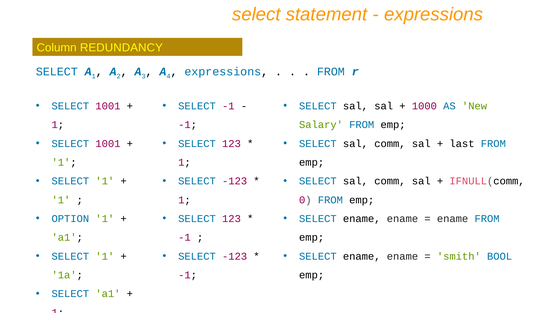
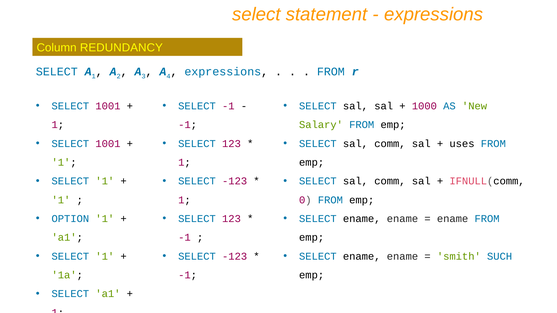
last: last -> uses
BOOL: BOOL -> SUCH
